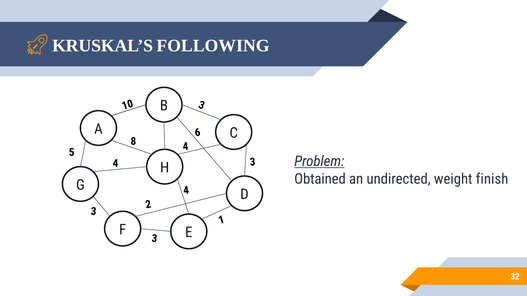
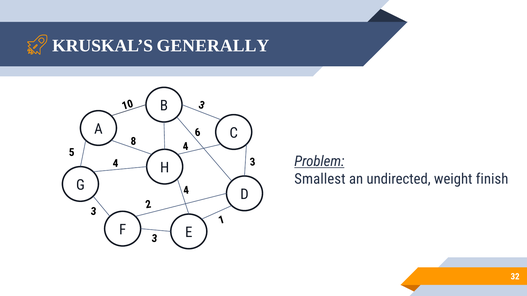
FOLLOWING: FOLLOWING -> GENERALLY
Obtained: Obtained -> Smallest
